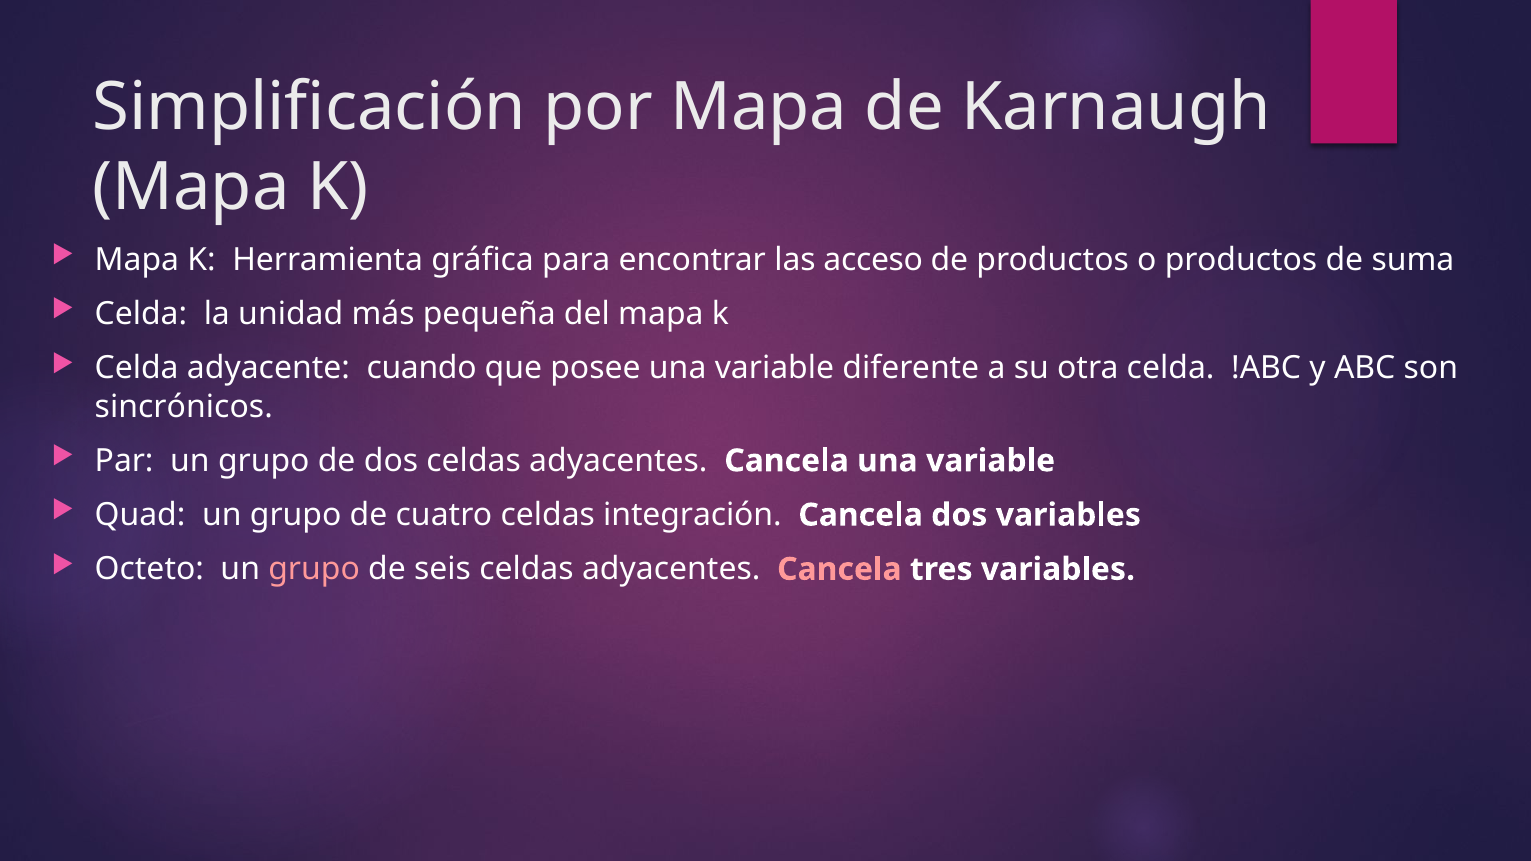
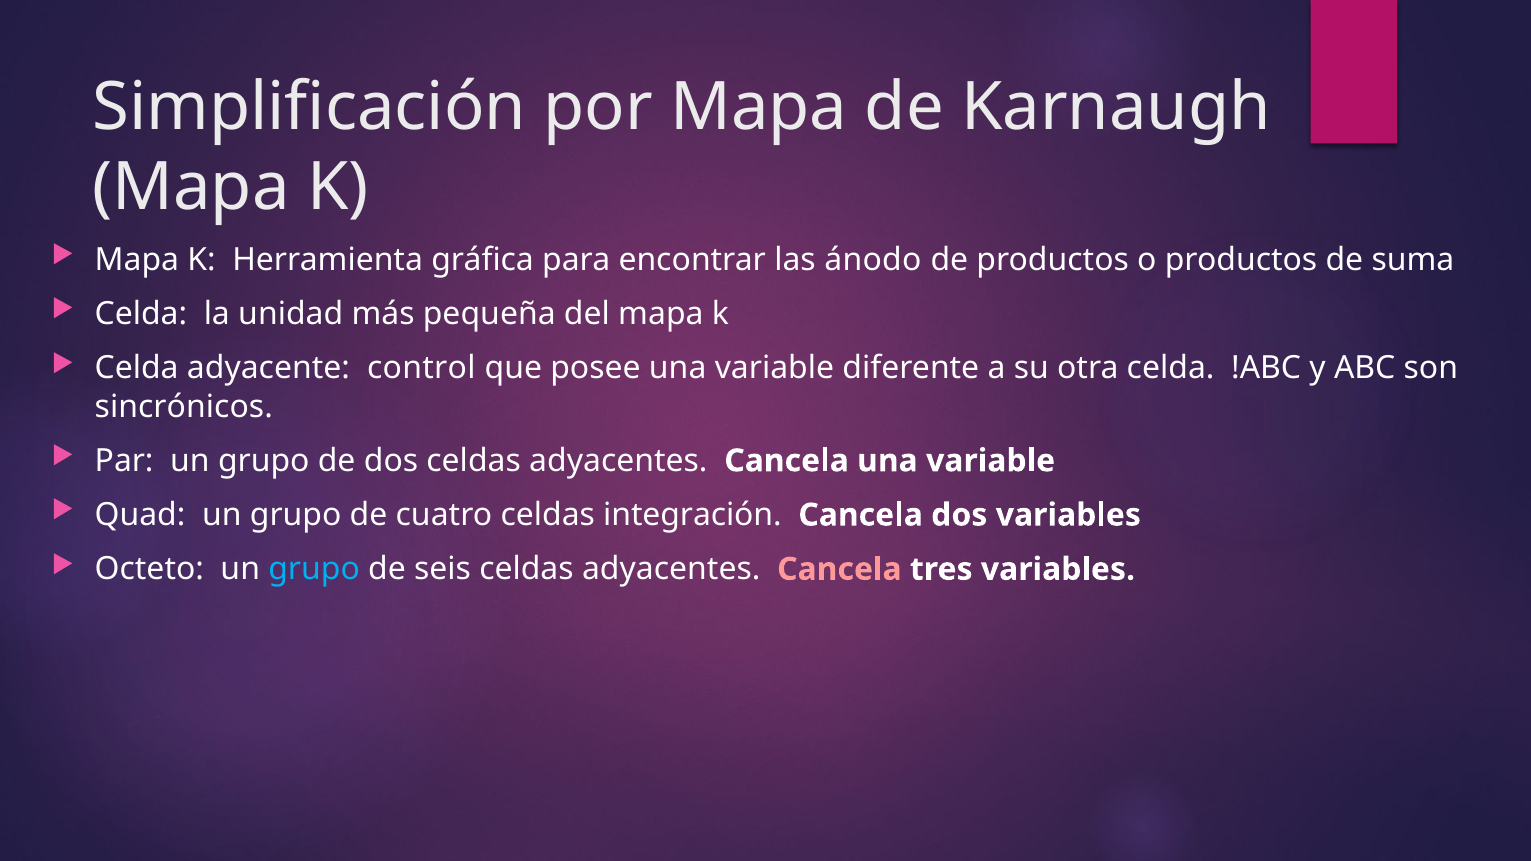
acceso: acceso -> ánodo
cuando: cuando -> control
grupo at (314, 569) colour: pink -> light blue
